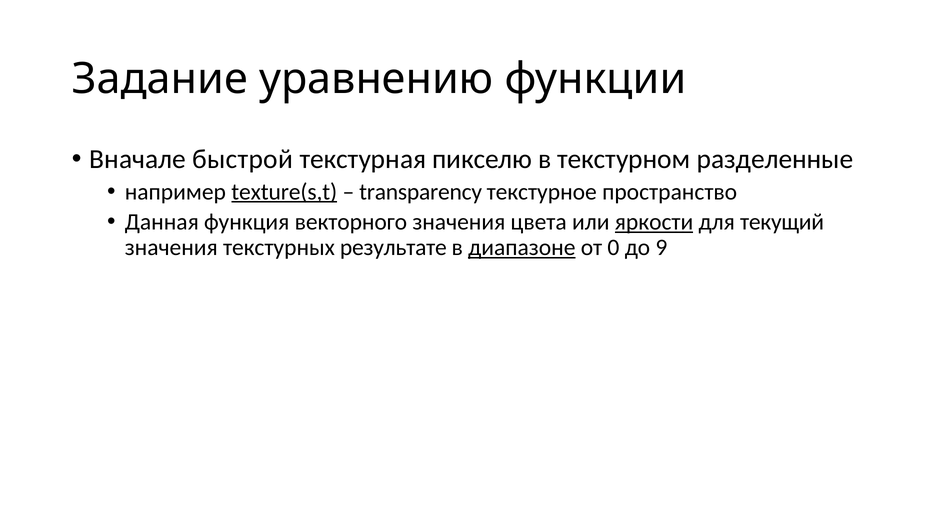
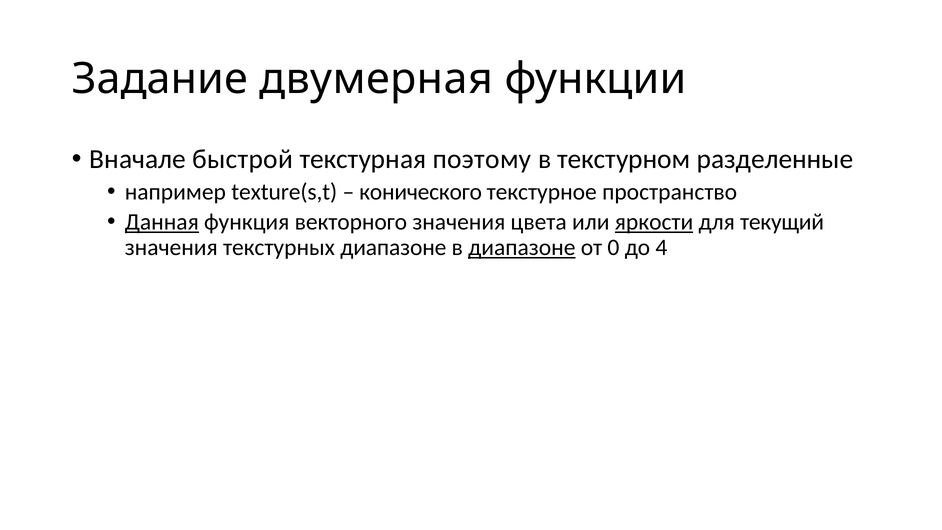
уравнению: уравнению -> двумерная
пикселю: пикселю -> поэтому
texture(s,t underline: present -> none
transparency: transparency -> конического
Данная underline: none -> present
текстурных результате: результате -> диапазоне
9: 9 -> 4
